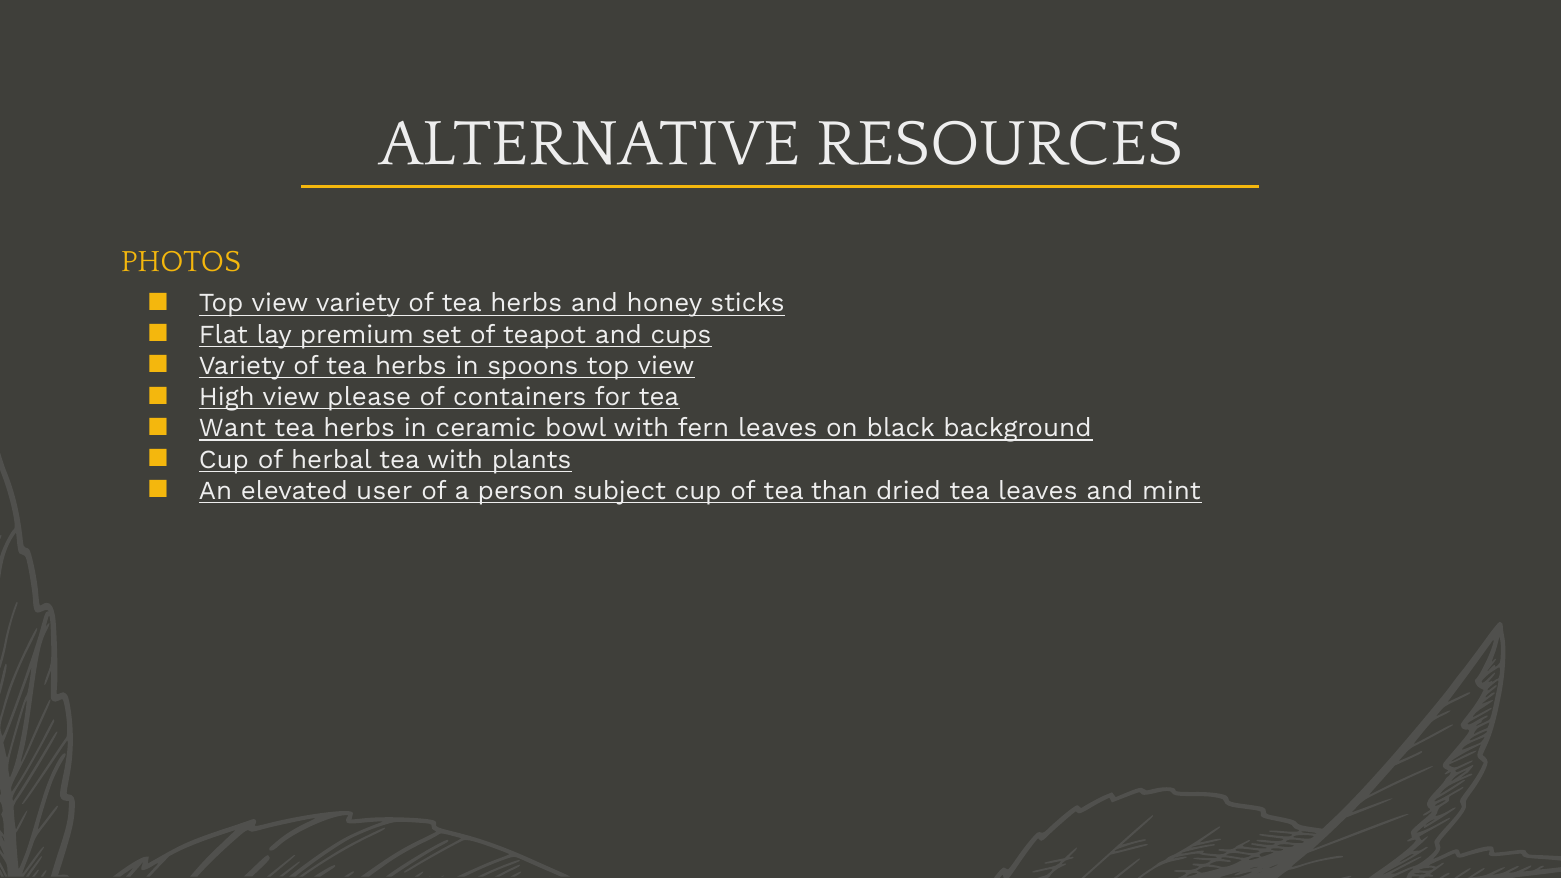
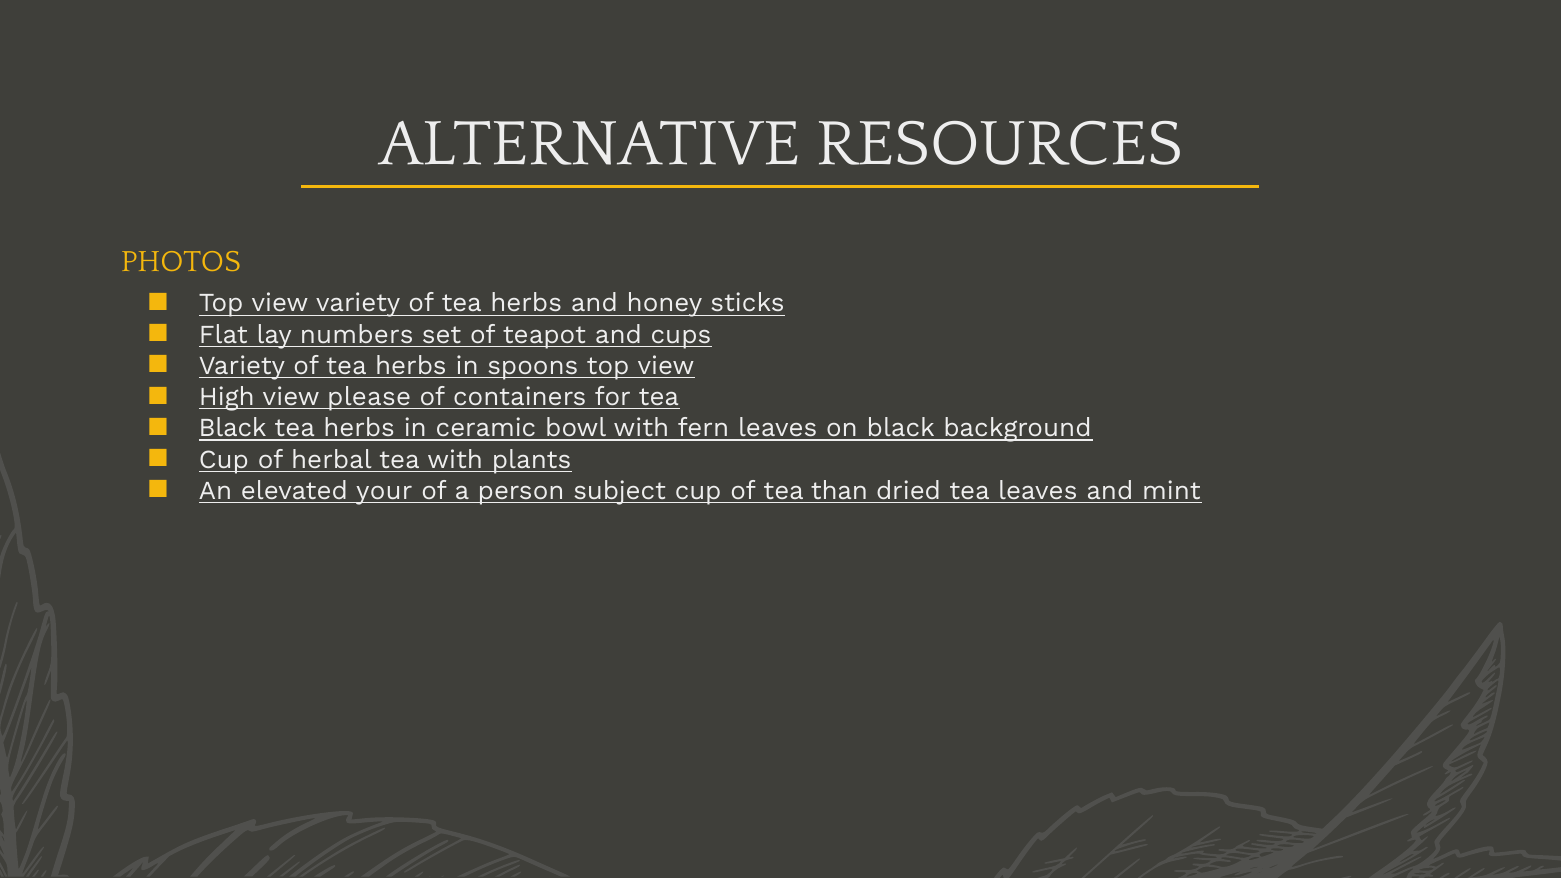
premium: premium -> numbers
Want at (232, 428): Want -> Black
user: user -> your
